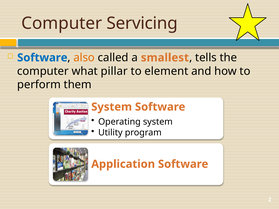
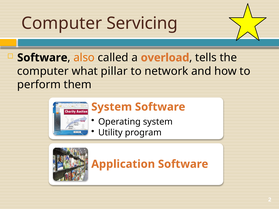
Software at (42, 58) colour: blue -> black
smallest: smallest -> overload
element: element -> network
